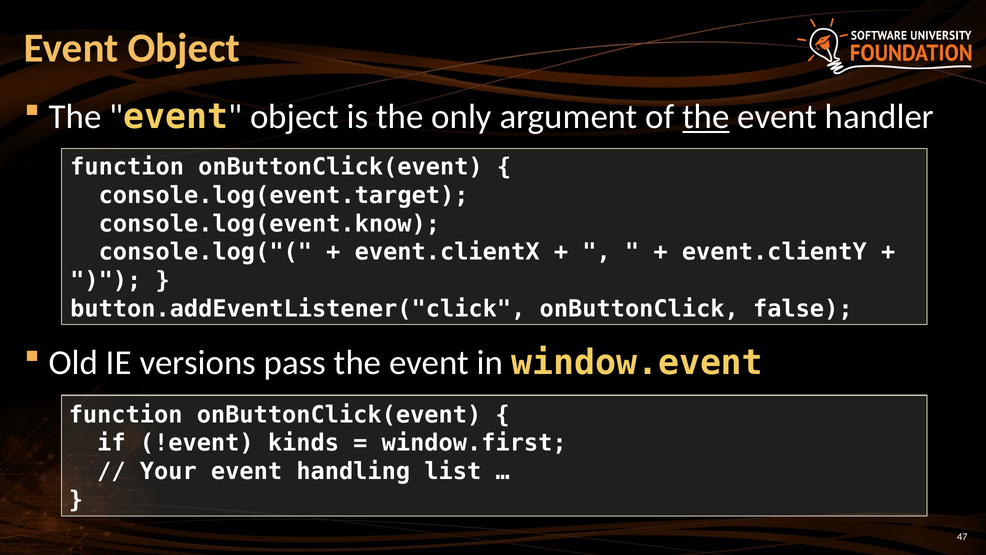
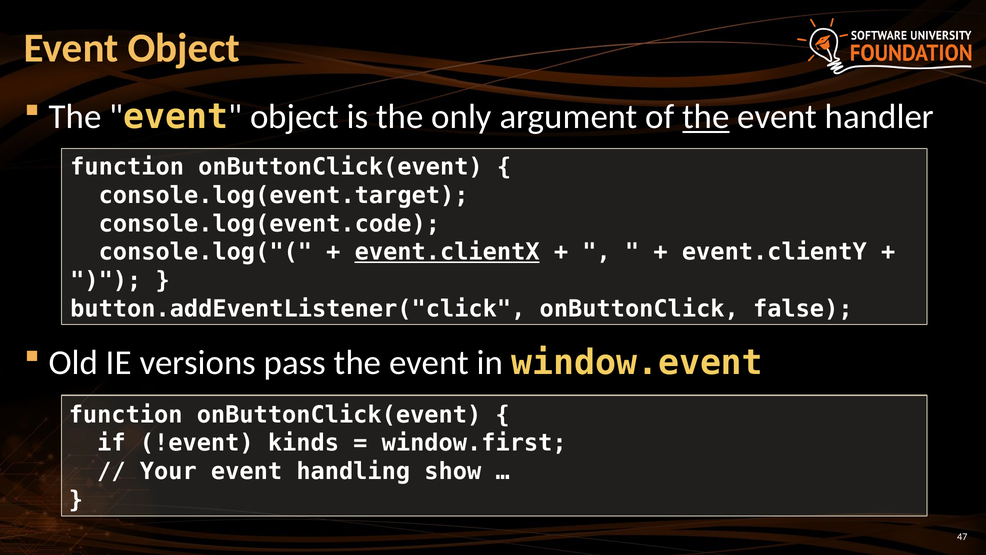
console.log(event.know: console.log(event.know -> console.log(event.code
event.clientX underline: none -> present
list: list -> show
